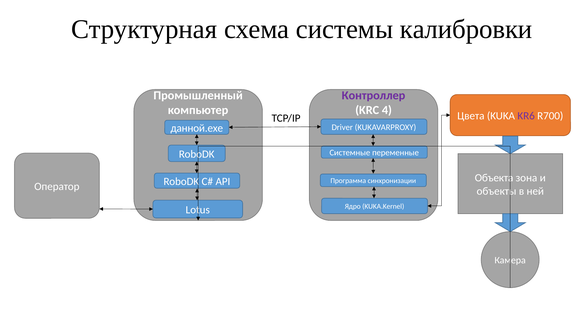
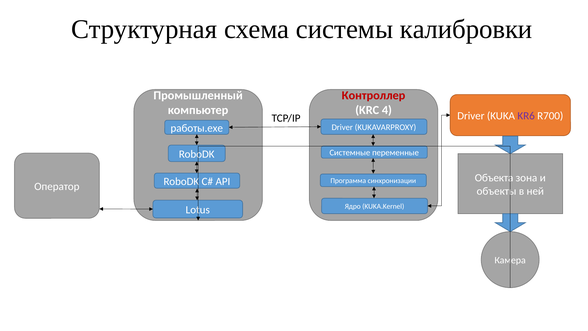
Контроллер colour: purple -> red
Цвета at (471, 116): Цвета -> Driver
данной.exe: данной.exe -> работы.exe
